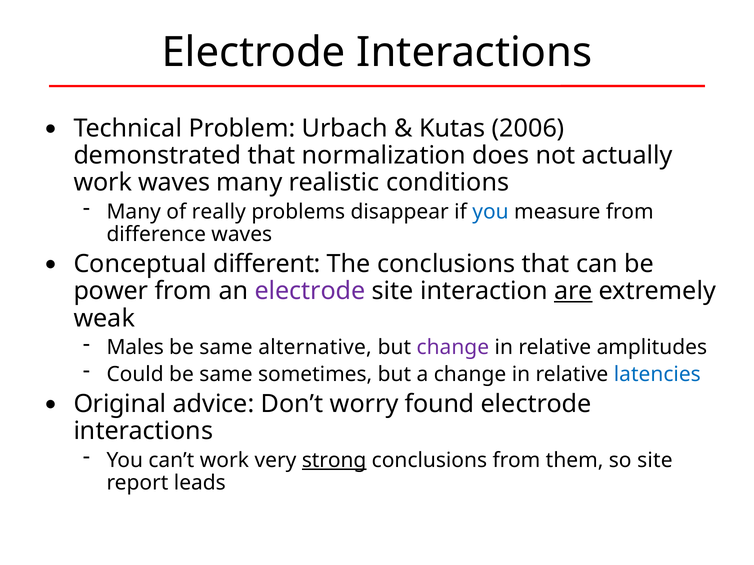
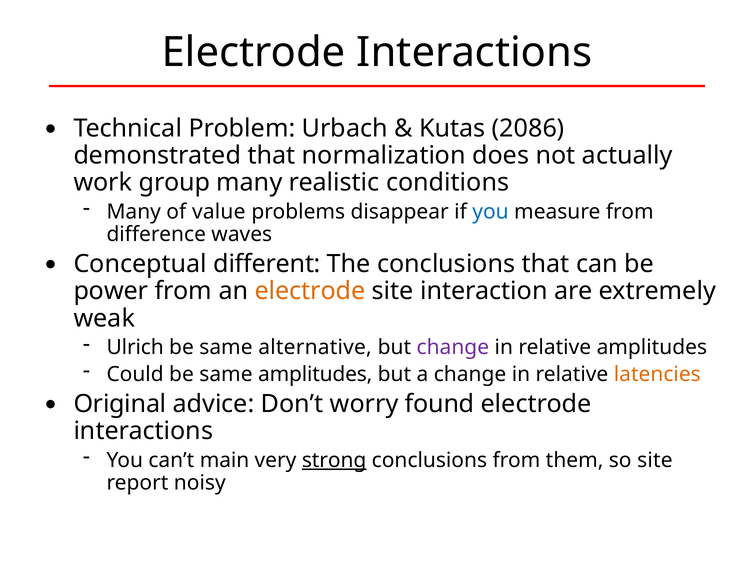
2006: 2006 -> 2086
work waves: waves -> group
really: really -> value
electrode at (310, 291) colour: purple -> orange
are underline: present -> none
Males: Males -> Ulrich
same sometimes: sometimes -> amplitudes
latencies colour: blue -> orange
can’t work: work -> main
leads: leads -> noisy
